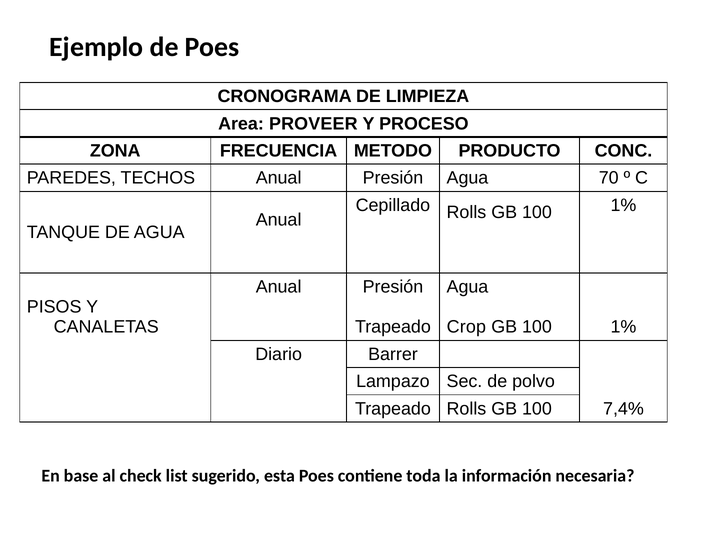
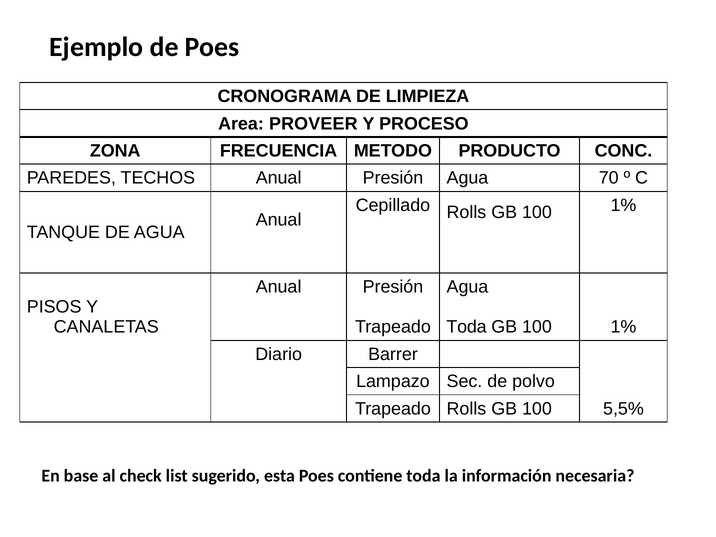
Crop at (466, 327): Crop -> Toda
7,4%: 7,4% -> 5,5%
